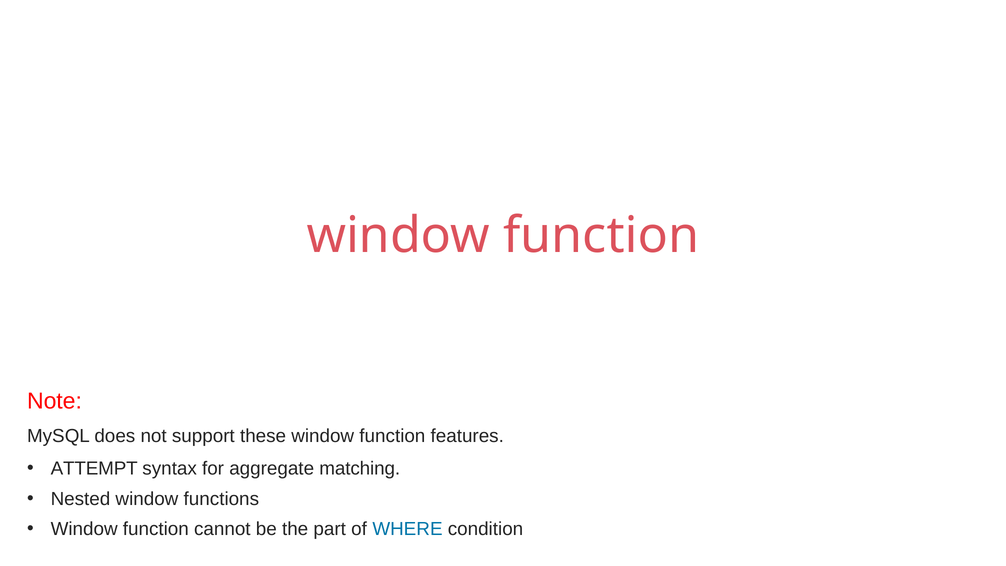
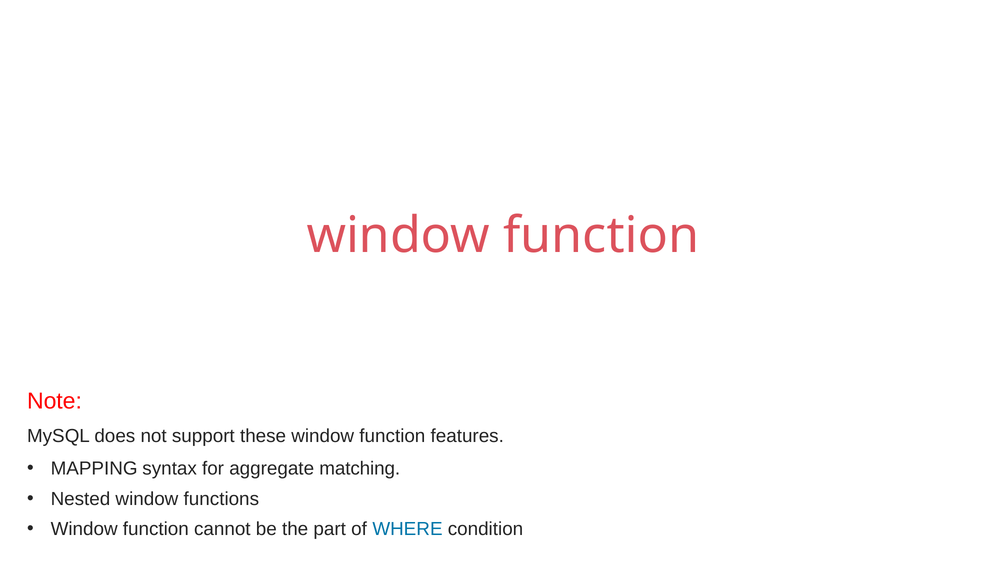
ATTEMPT: ATTEMPT -> MAPPING
